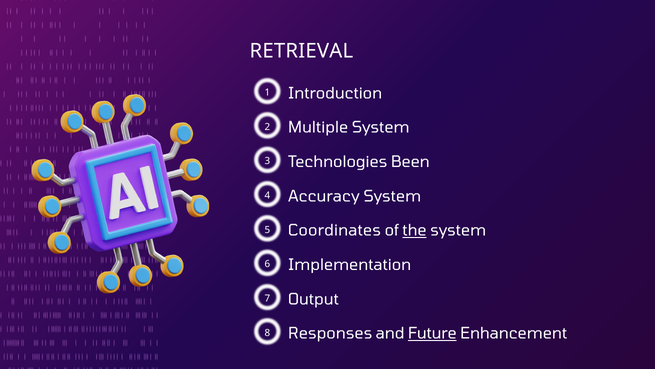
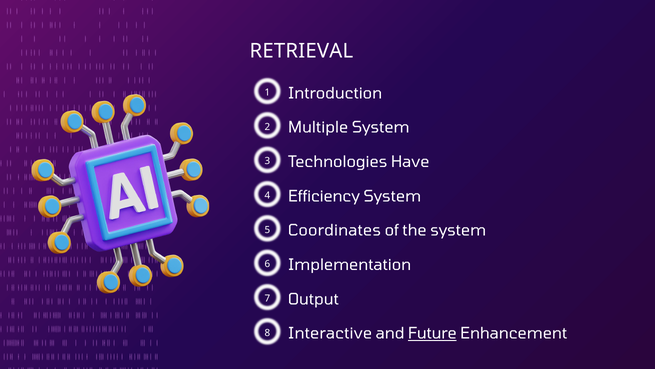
Been: Been -> Have
Accuracy: Accuracy -> Efficiency
the underline: present -> none
Responses: Responses -> Interactive
